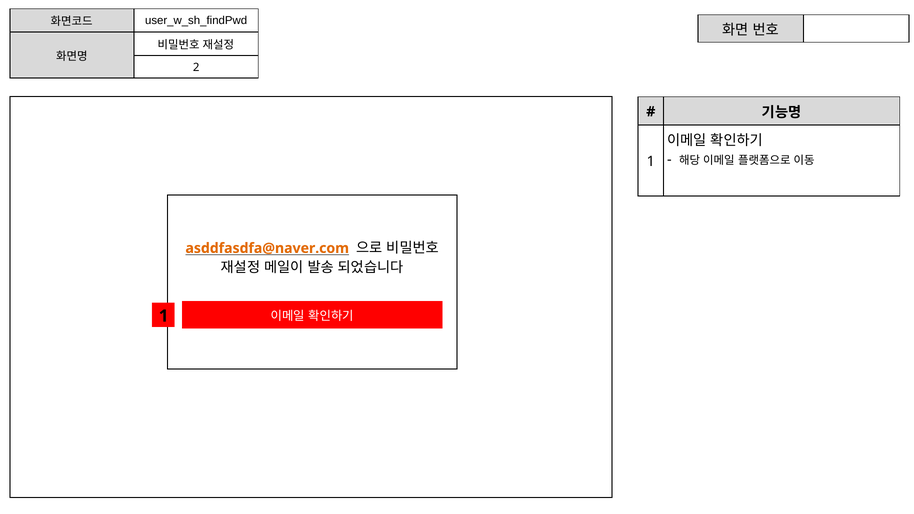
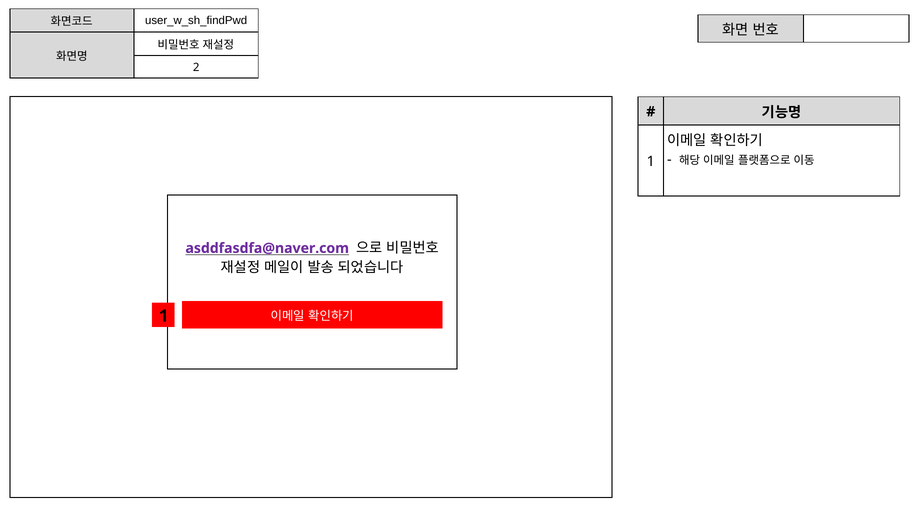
asddfasdfa@naver.com colour: orange -> purple
